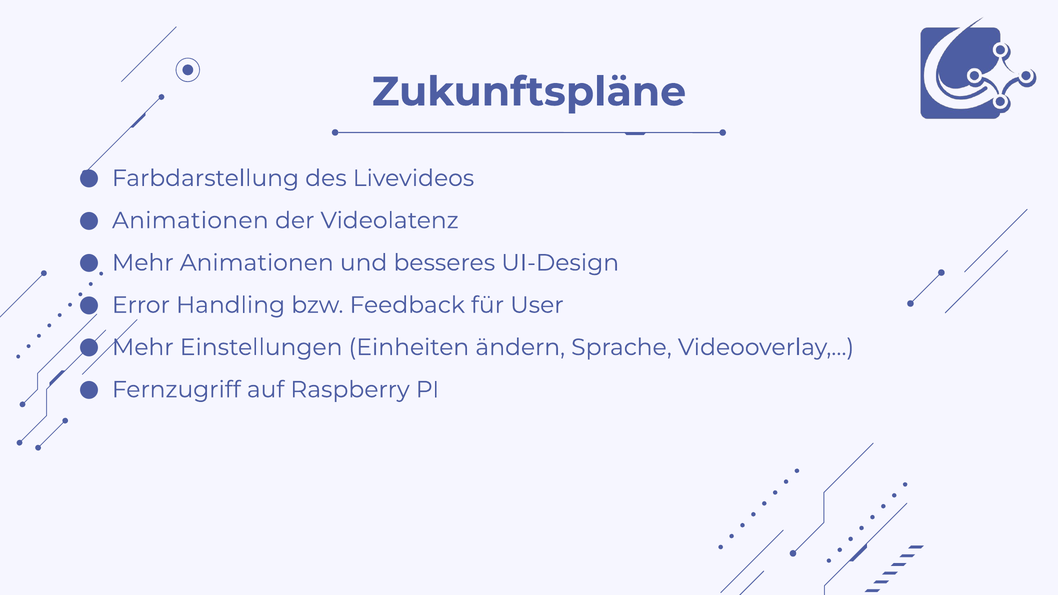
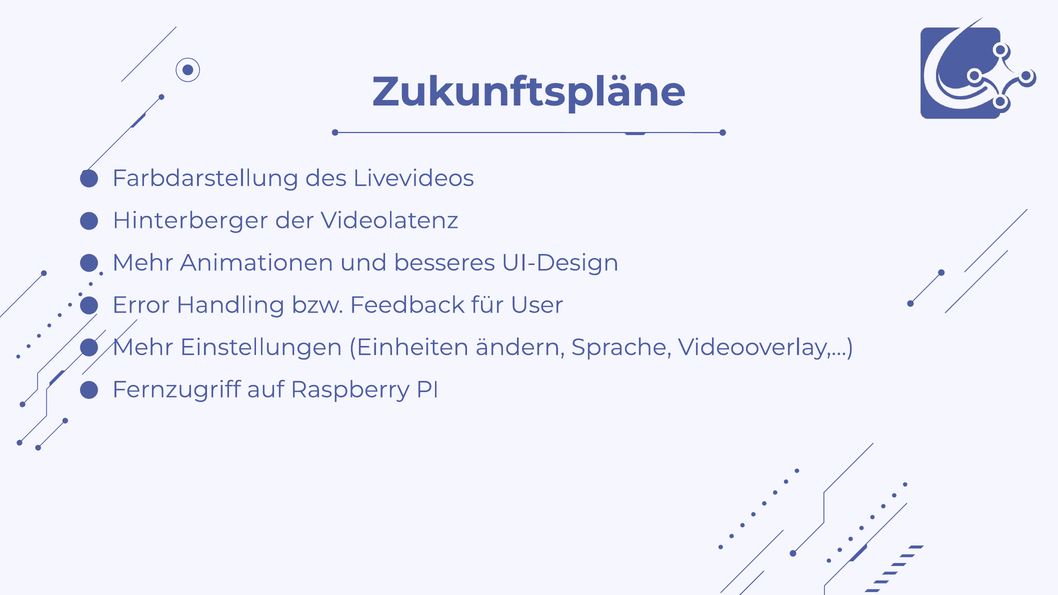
Animationen at (190, 221): Animationen -> Hinterberger
